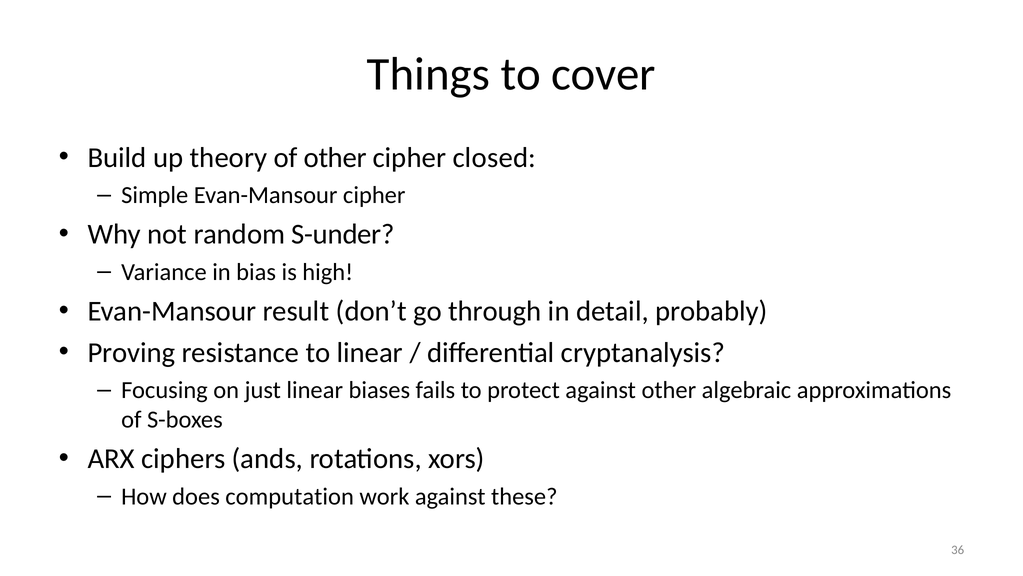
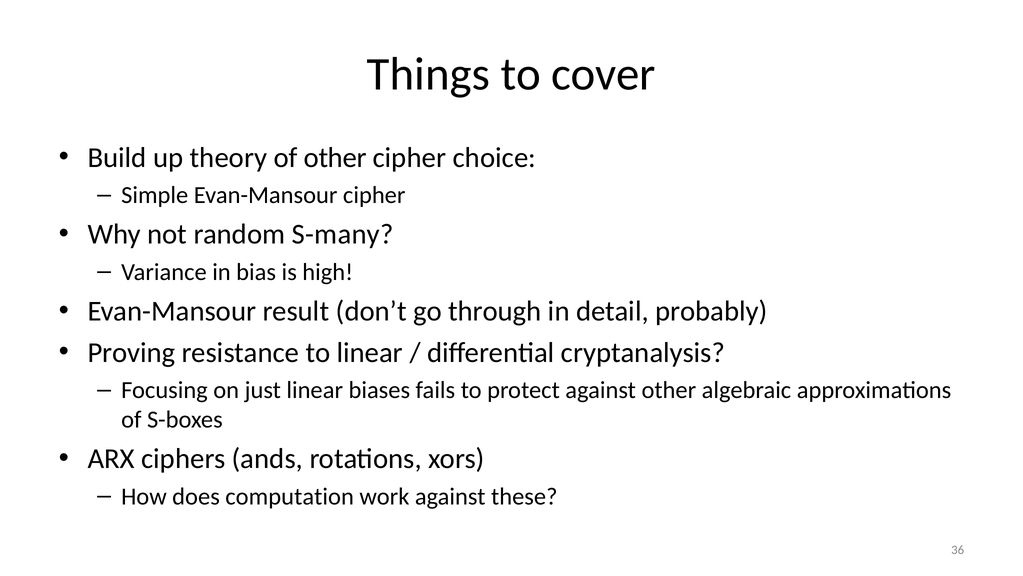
closed: closed -> choice
S-under: S-under -> S-many
